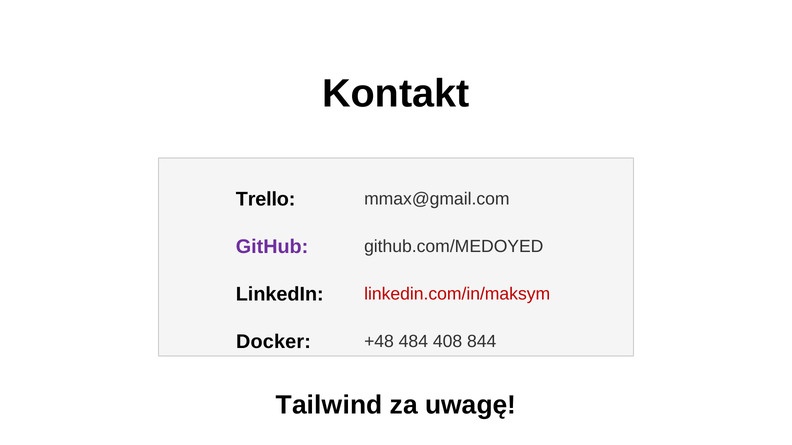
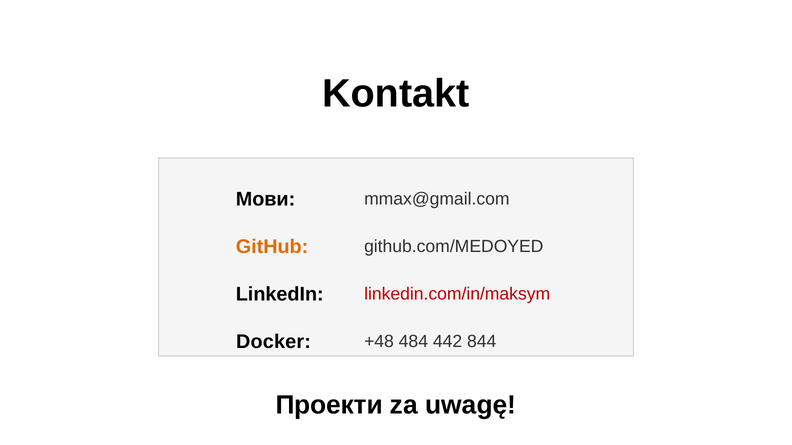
Trello: Trello -> Мови
GitHub colour: purple -> orange
408: 408 -> 442
Tailwind: Tailwind -> Проекти
